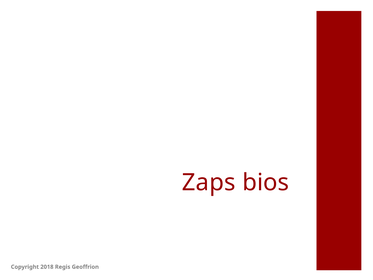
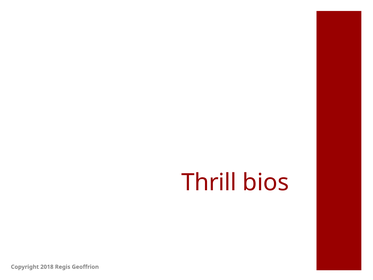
Zaps: Zaps -> Thrill
